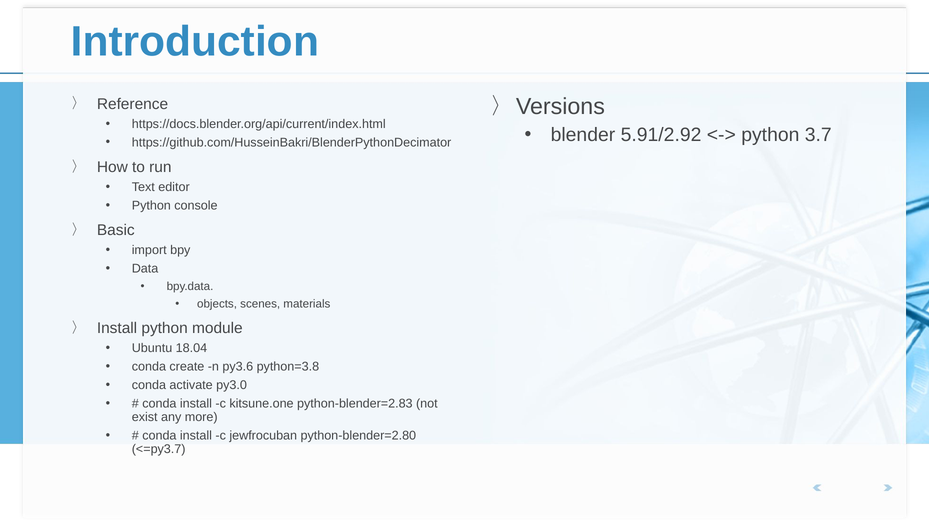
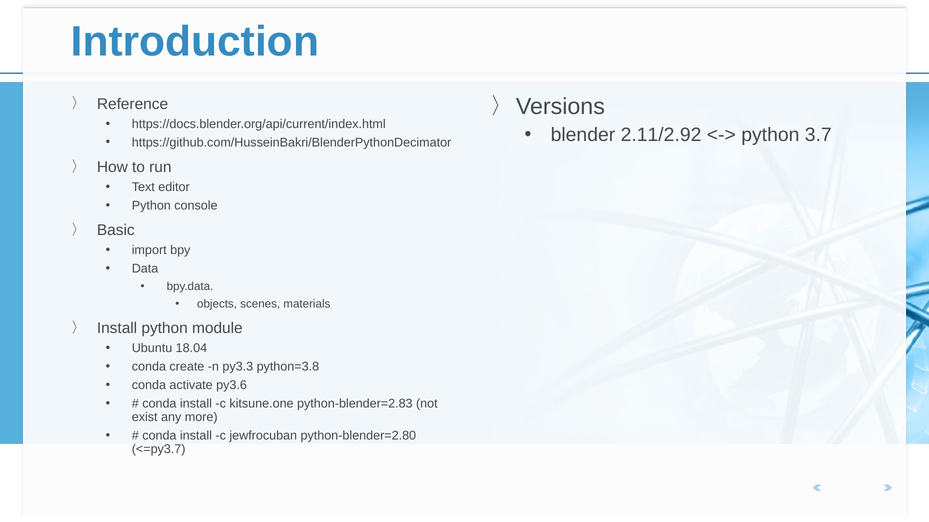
5.91/2.92: 5.91/2.92 -> 2.11/2.92
py3.6: py3.6 -> py3.3
py3.0: py3.0 -> py3.6
